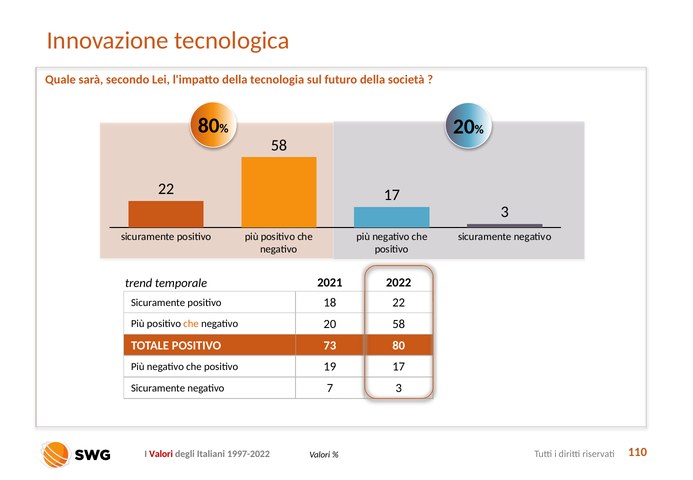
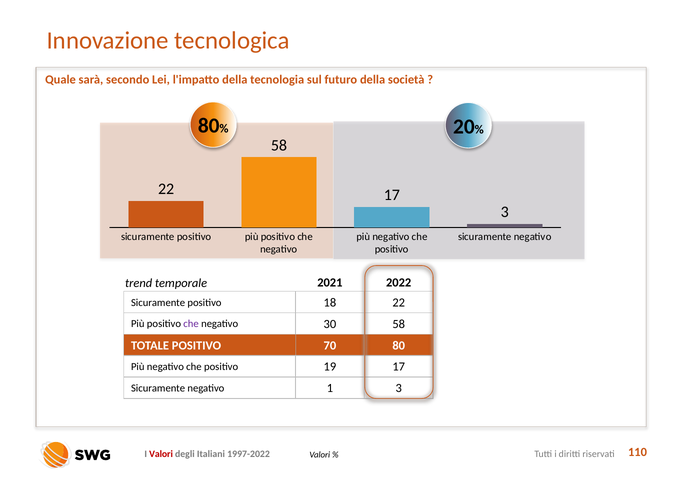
che at (191, 324) colour: orange -> purple
negativo 20: 20 -> 30
73: 73 -> 70
7: 7 -> 1
